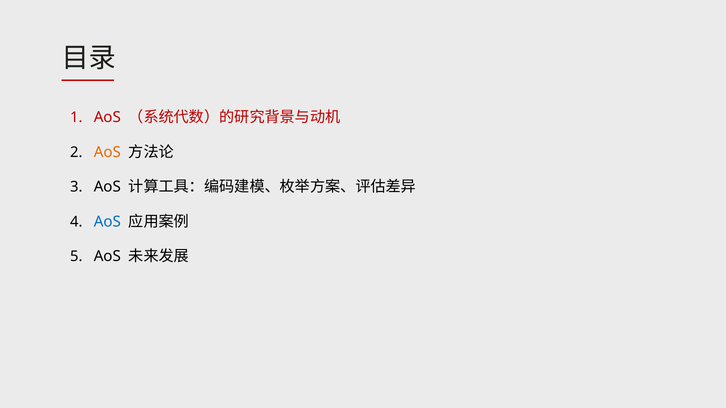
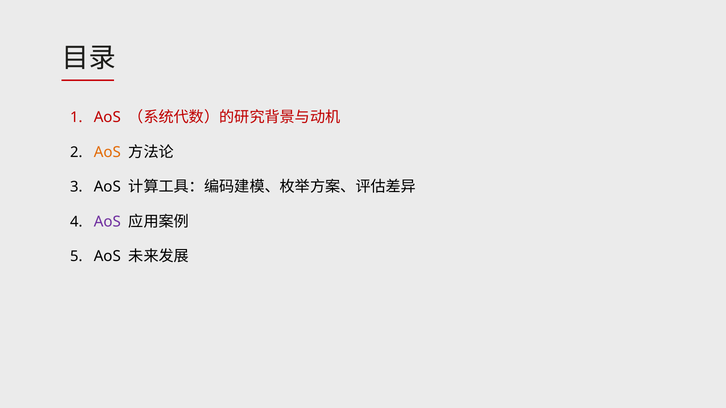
AoS at (107, 222) colour: blue -> purple
